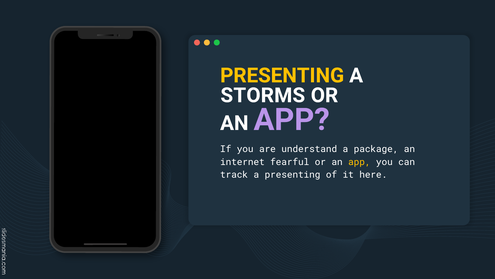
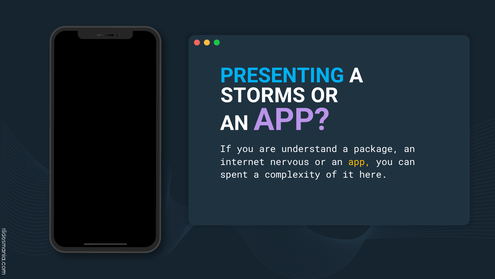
PRESENTING at (282, 75) colour: yellow -> light blue
fearful: fearful -> nervous
track: track -> spent
a presenting: presenting -> complexity
